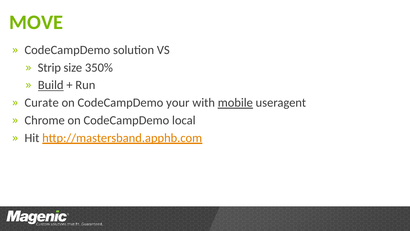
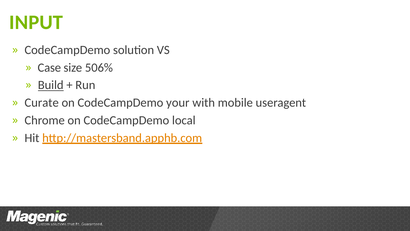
MOVE: MOVE -> INPUT
Strip: Strip -> Case
350%: 350% -> 506%
mobile underline: present -> none
